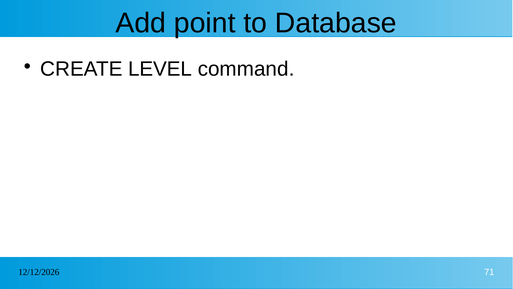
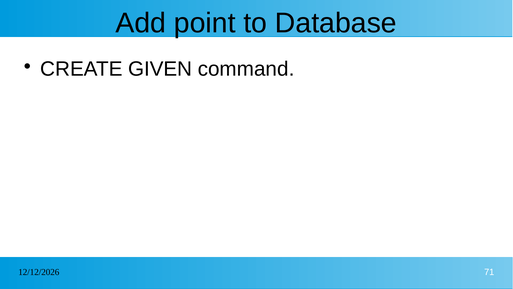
LEVEL: LEVEL -> GIVEN
